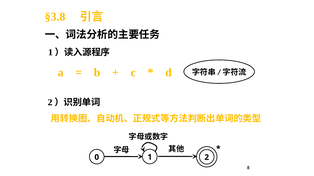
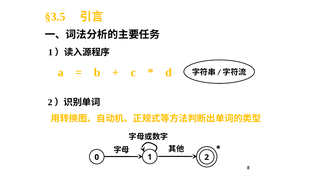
§3.8: §3.8 -> §3.5
